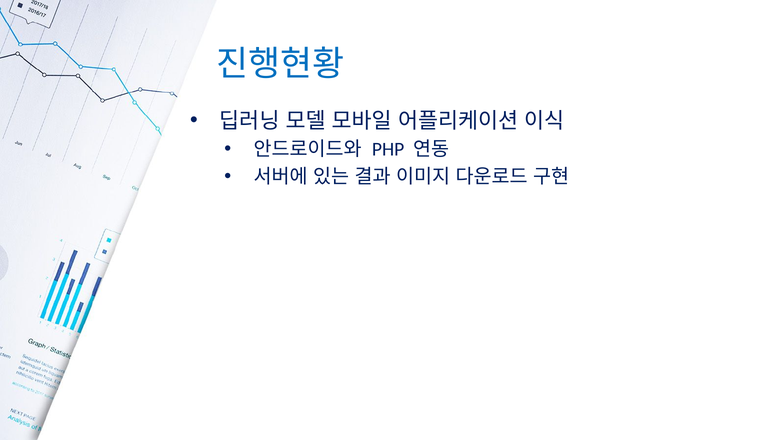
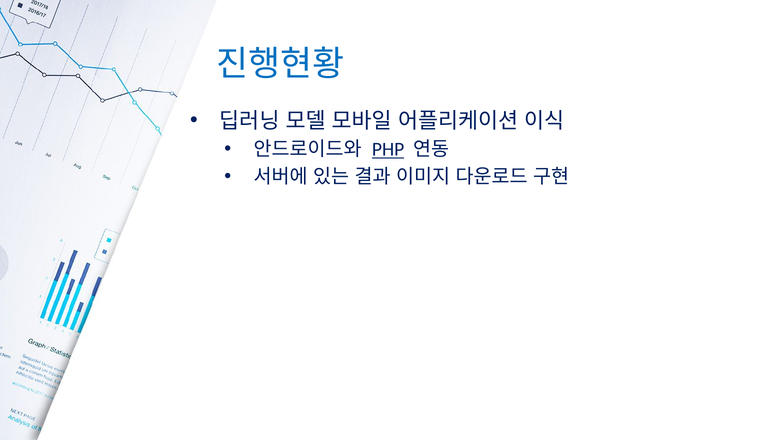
PHP underline: none -> present
